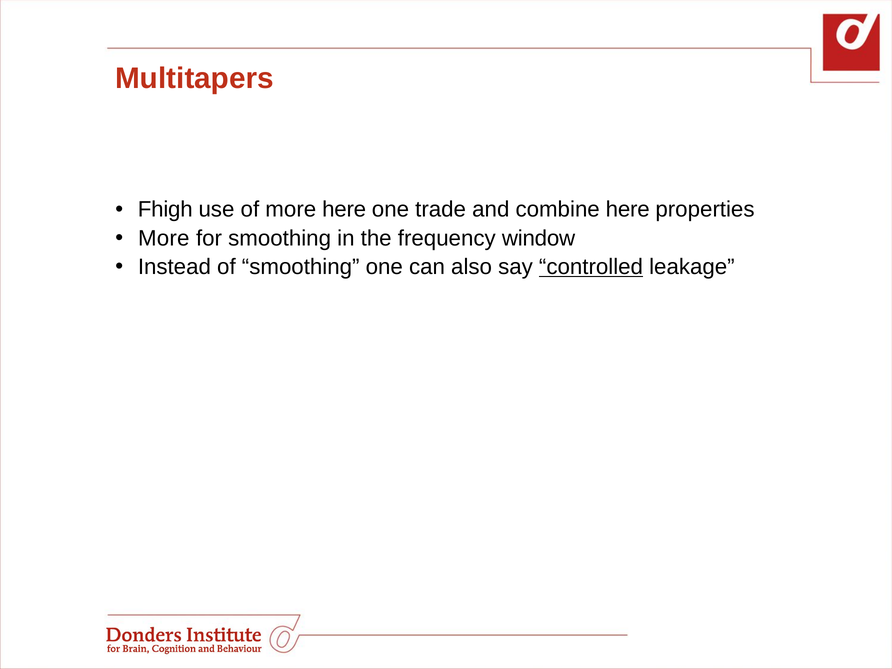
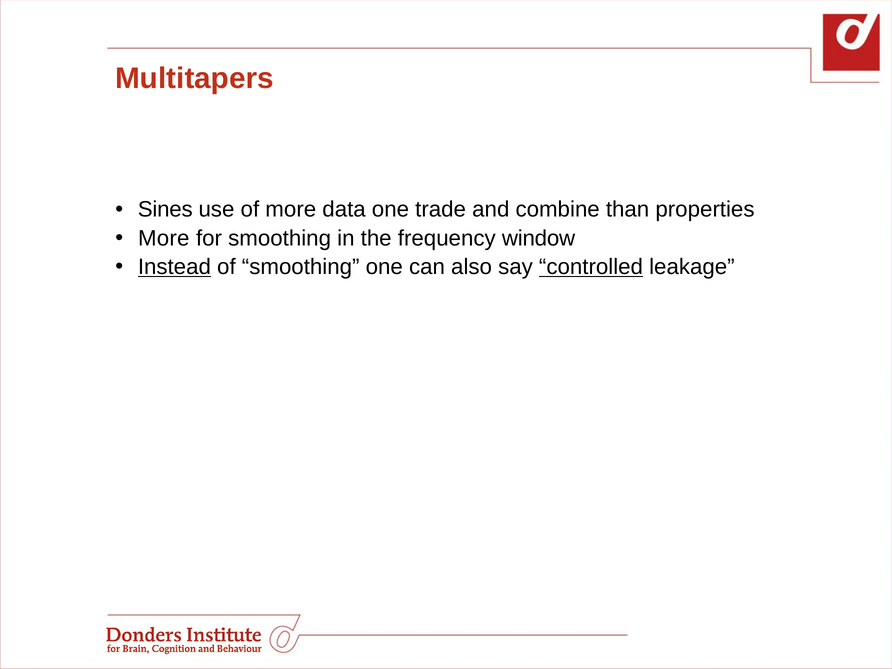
Fhigh: Fhigh -> Sines
more here: here -> data
combine here: here -> than
Instead underline: none -> present
